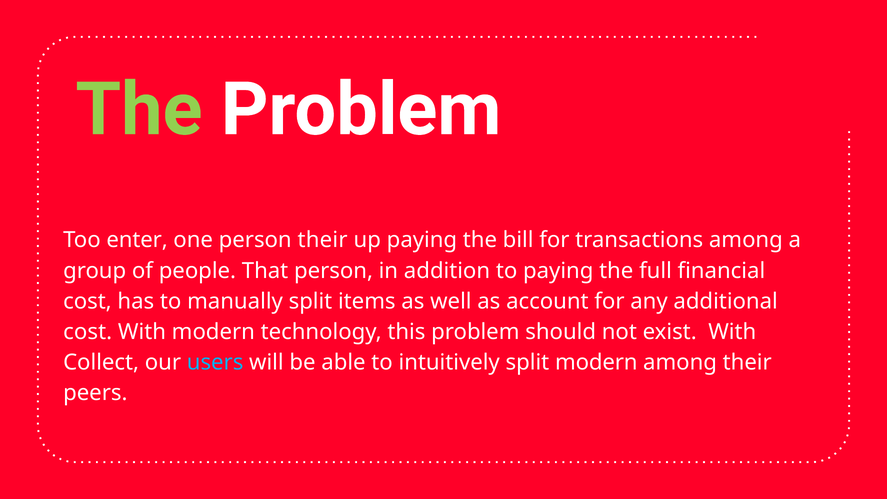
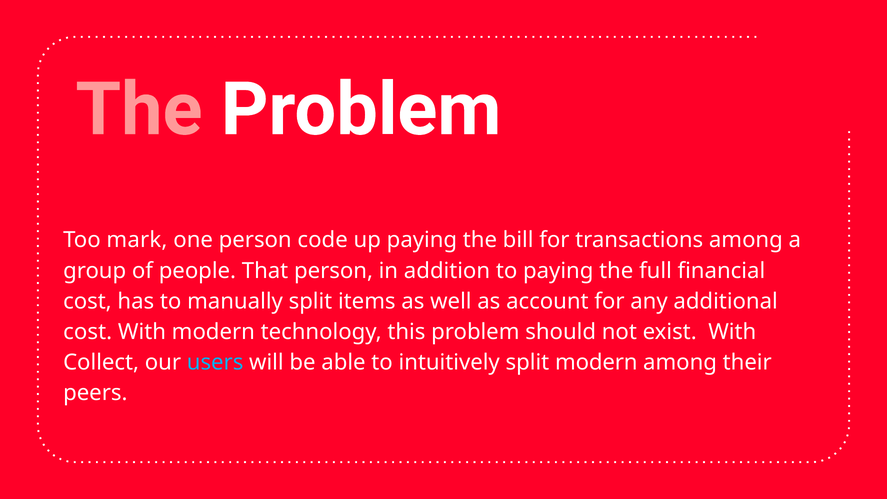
The at (139, 110) colour: light green -> pink
enter: enter -> mark
person their: their -> code
